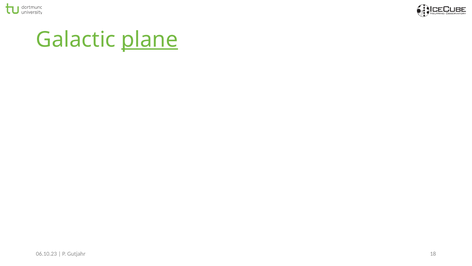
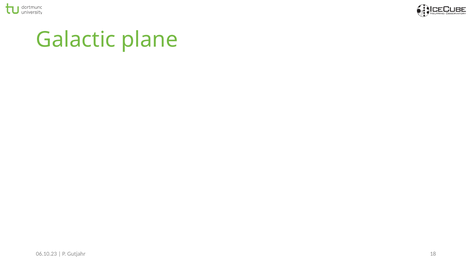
plane underline: present -> none
